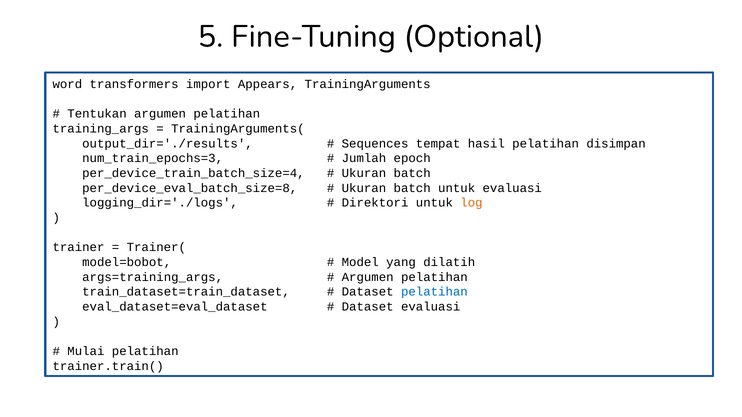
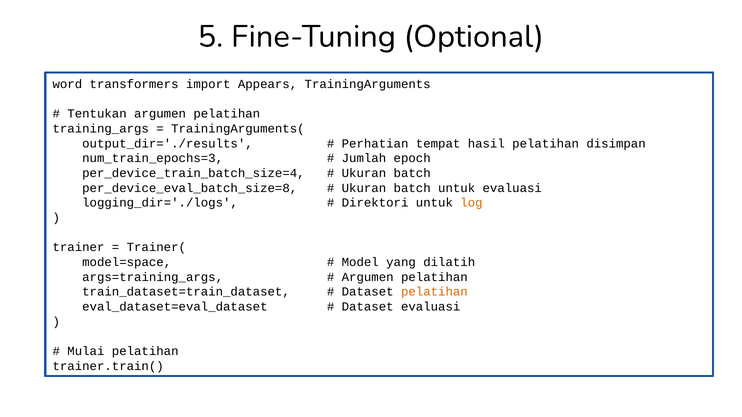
Sequences: Sequences -> Perhatian
model=bobot: model=bobot -> model=space
pelatihan at (434, 292) colour: blue -> orange
